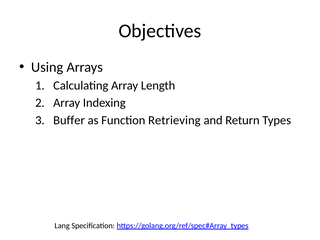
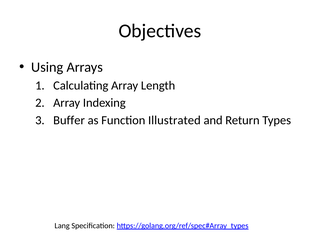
Retrieving: Retrieving -> Illustrated
